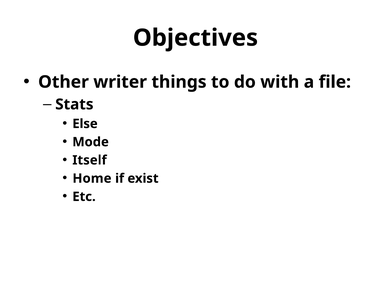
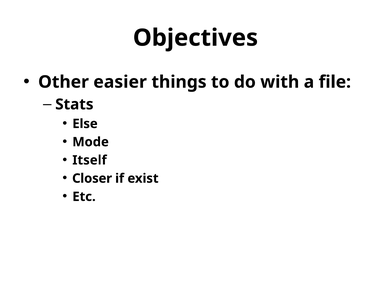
writer: writer -> easier
Home: Home -> Closer
